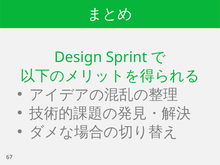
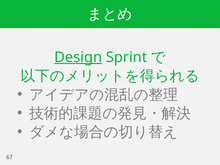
Design underline: none -> present
